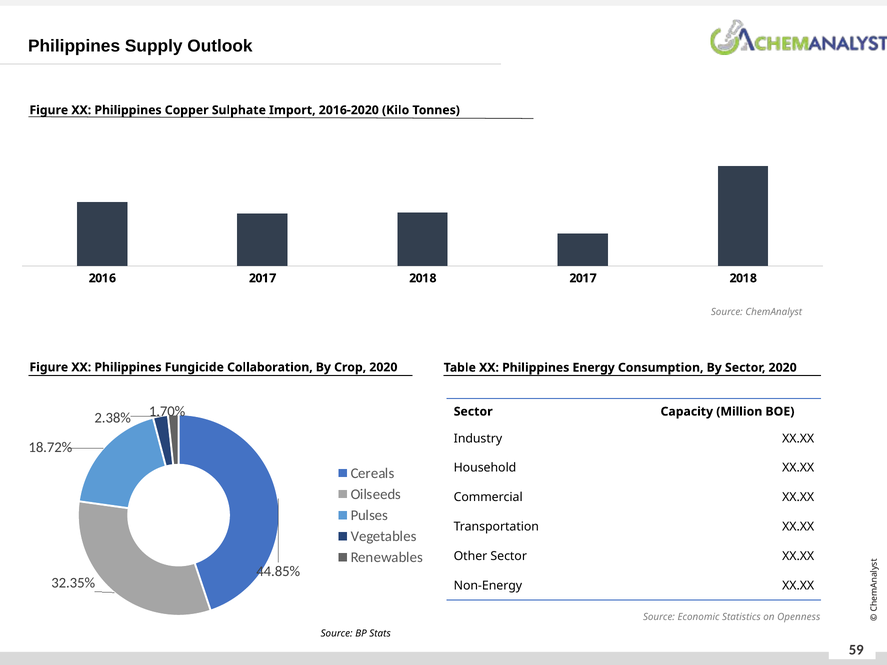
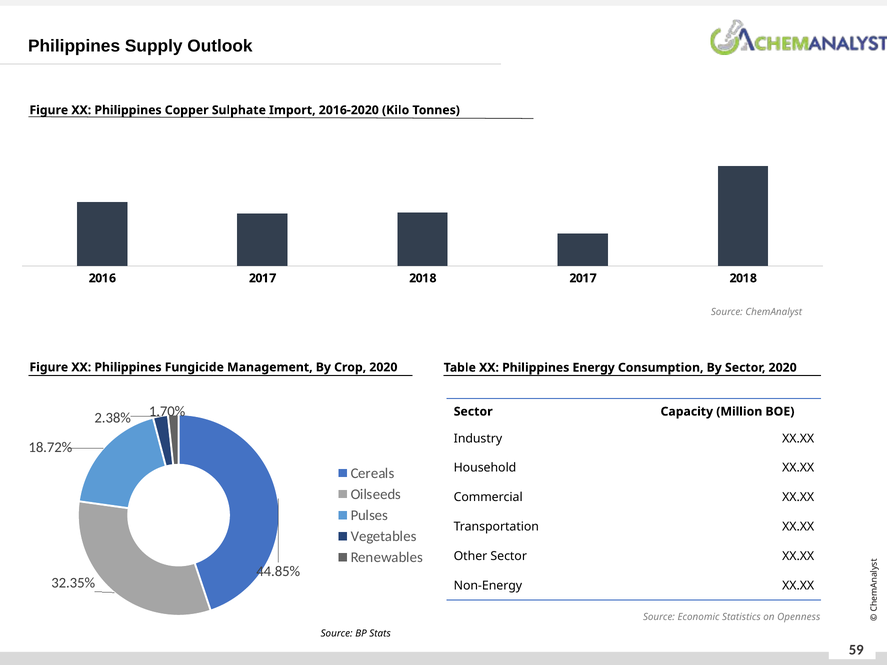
Collaboration: Collaboration -> Management
